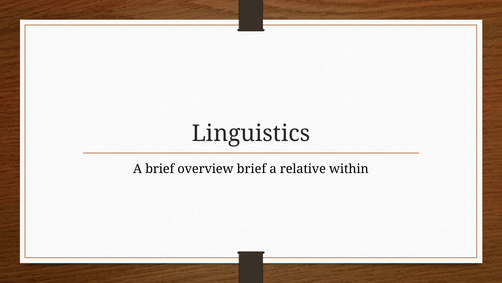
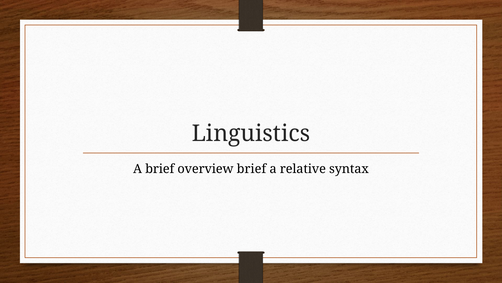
within: within -> syntax
